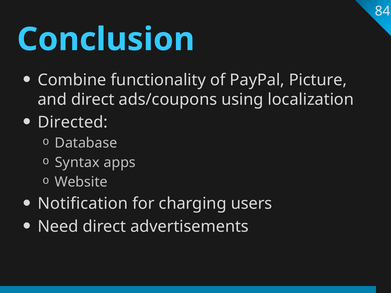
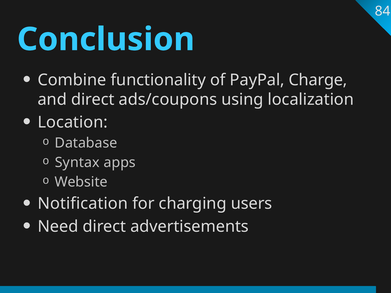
Picture: Picture -> Charge
Directed: Directed -> Location
